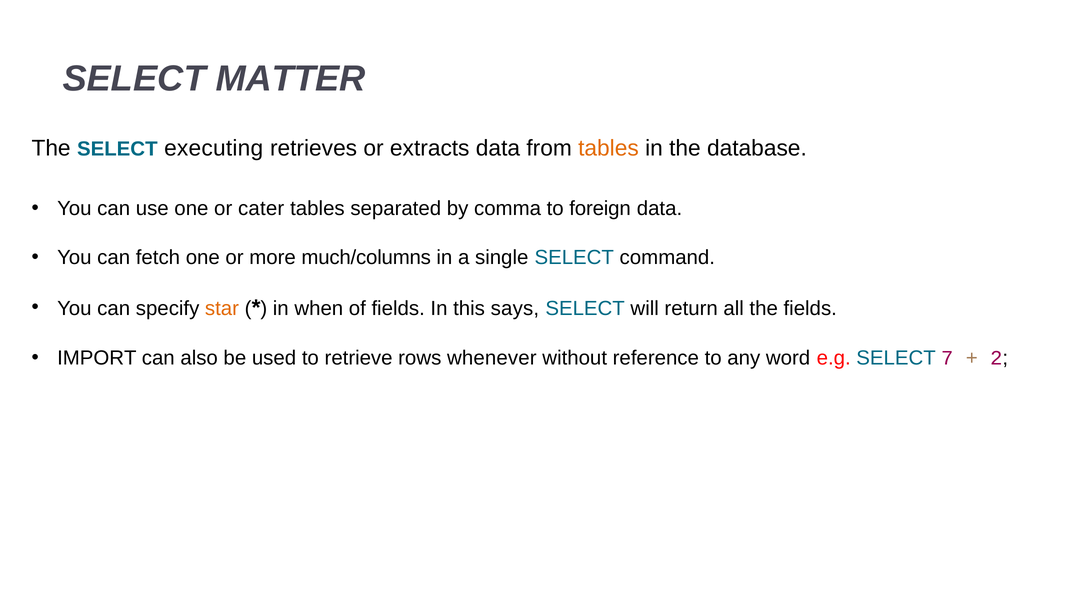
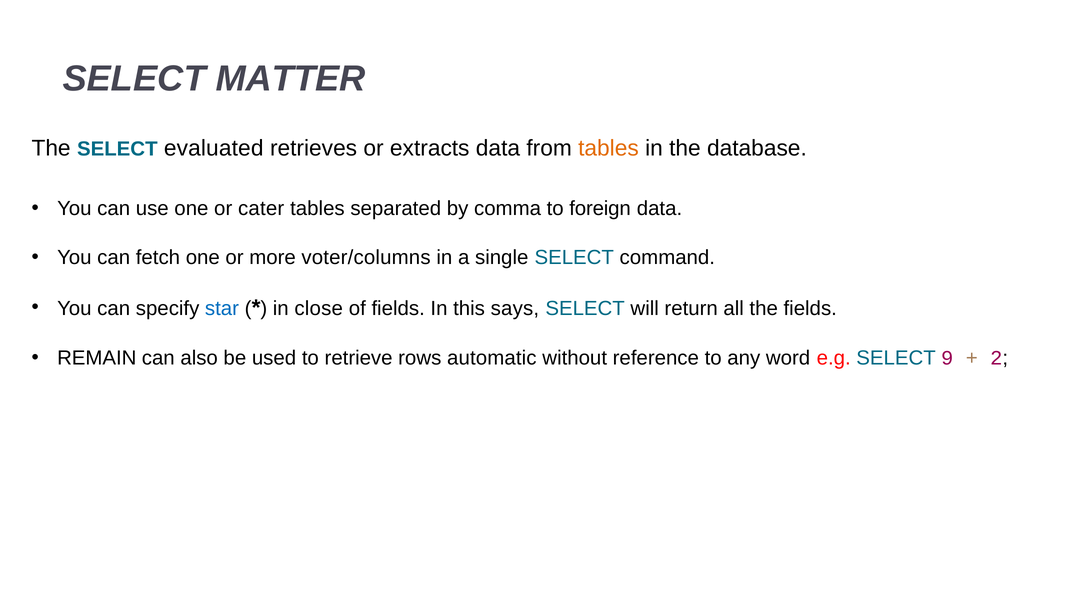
executing: executing -> evaluated
much/columns: much/columns -> voter/columns
star colour: orange -> blue
when: when -> close
IMPORT: IMPORT -> REMAIN
whenever: whenever -> automatic
7: 7 -> 9
